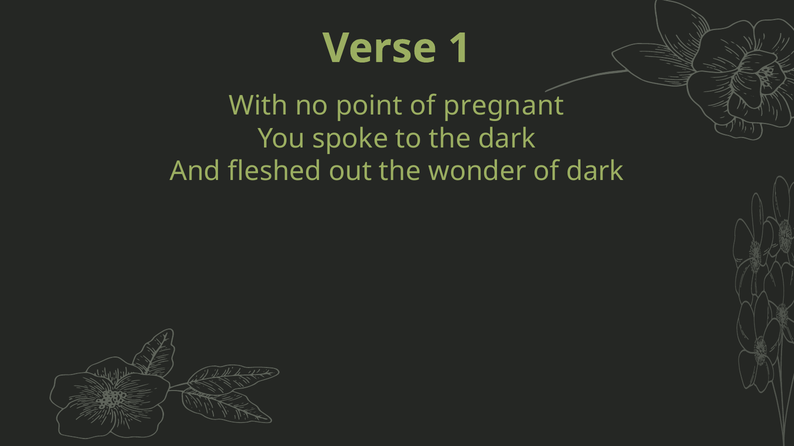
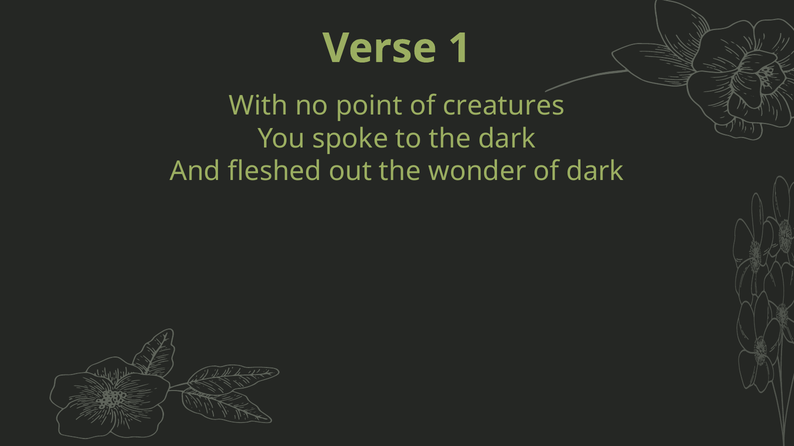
pregnant: pregnant -> creatures
